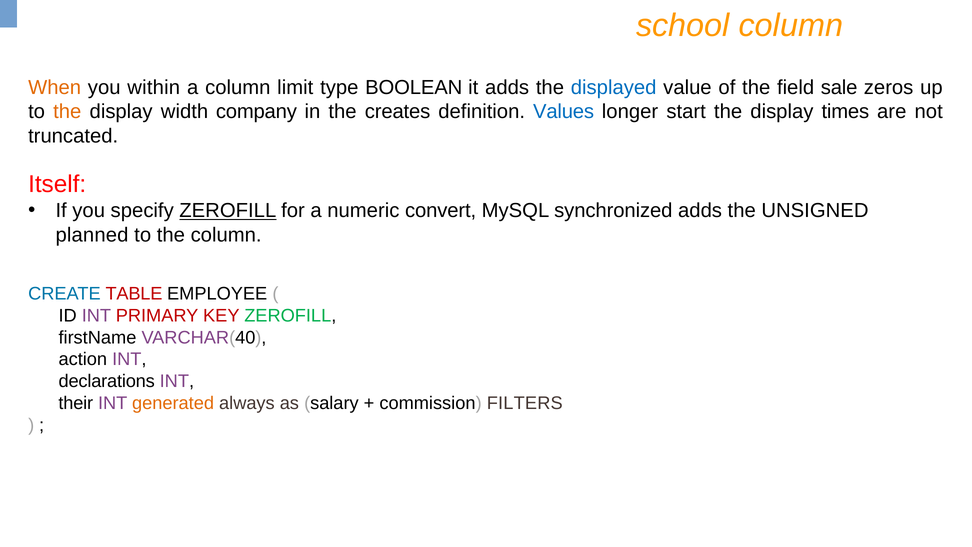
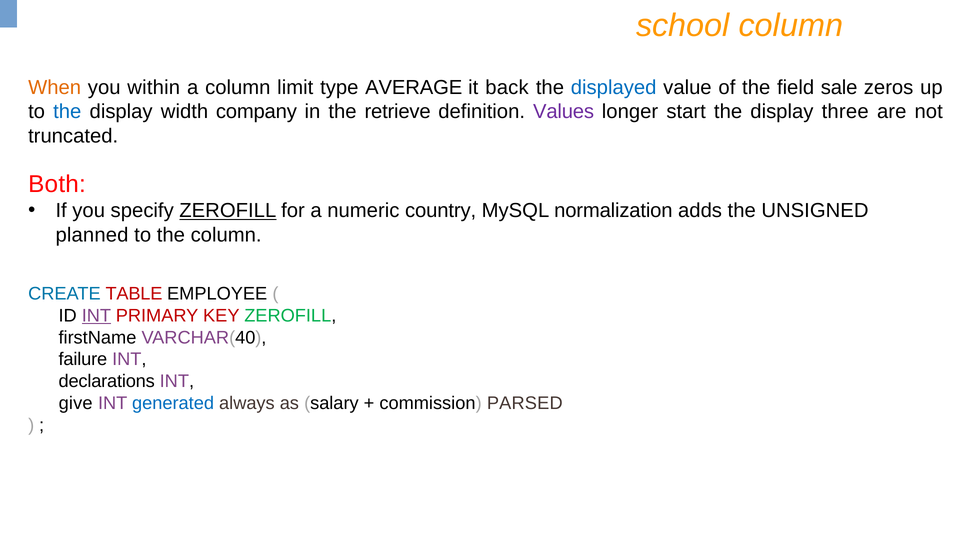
BOOLEAN: BOOLEAN -> AVERAGE
it adds: adds -> back
the at (67, 112) colour: orange -> blue
creates: creates -> retrieve
Values colour: blue -> purple
times: times -> three
Itself: Itself -> Both
convert: convert -> country
synchronized: synchronized -> normalization
INT at (96, 316) underline: none -> present
action: action -> failure
their: their -> give
generated colour: orange -> blue
FILTERS: FILTERS -> PARSED
